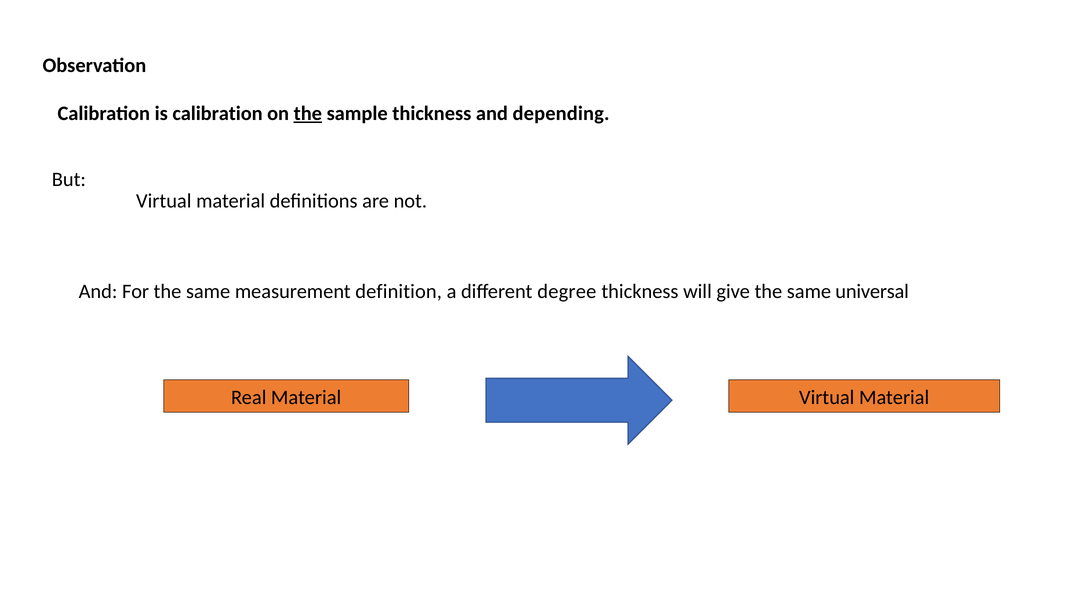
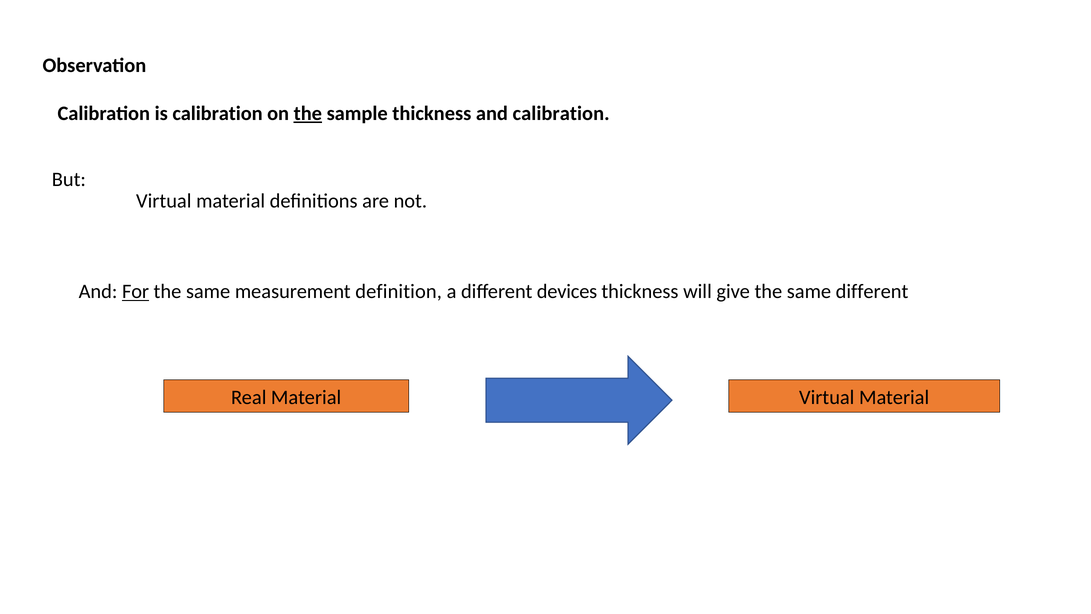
and depending: depending -> calibration
For underline: none -> present
degree: degree -> devices
same universal: universal -> different
